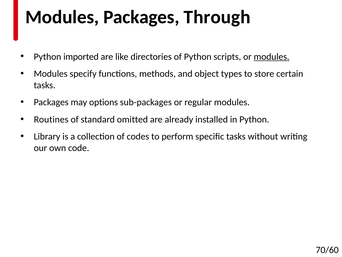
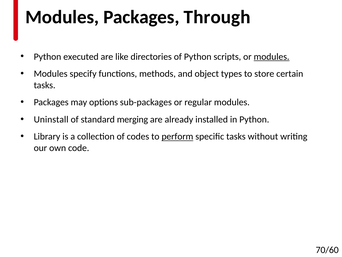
imported: imported -> executed
Routines: Routines -> Uninstall
omitted: omitted -> merging
perform underline: none -> present
